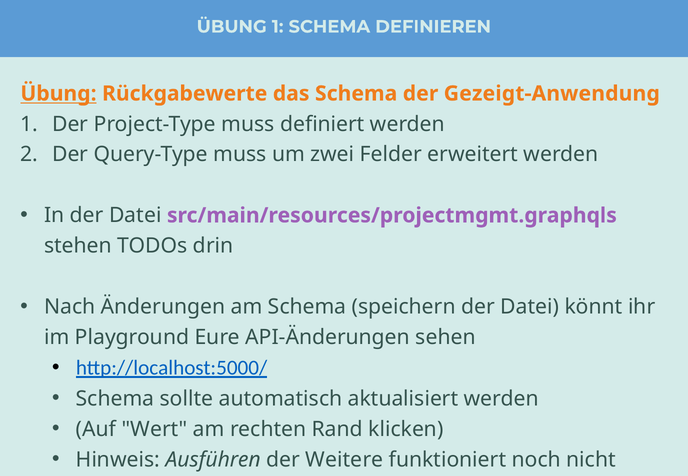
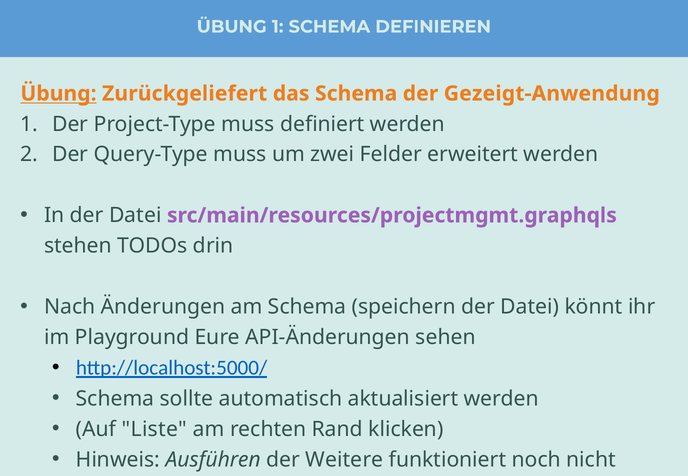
Rückgabewerte: Rückgabewerte -> Zurückgeliefert
Wert: Wert -> Liste
